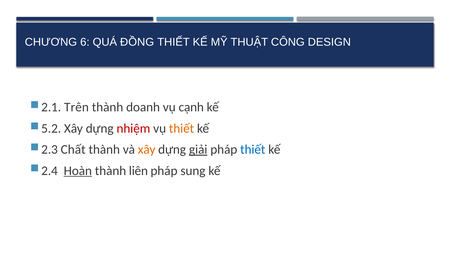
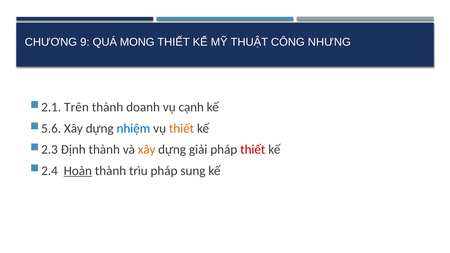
6: 6 -> 9
ĐỒNG: ĐỒNG -> MONG
DESIGN: DESIGN -> NHƯNG
5.2: 5.2 -> 5.6
nhiệm colour: red -> blue
Chất: Chất -> Định
giải underline: present -> none
thiết at (253, 150) colour: blue -> red
liên: liên -> trìu
